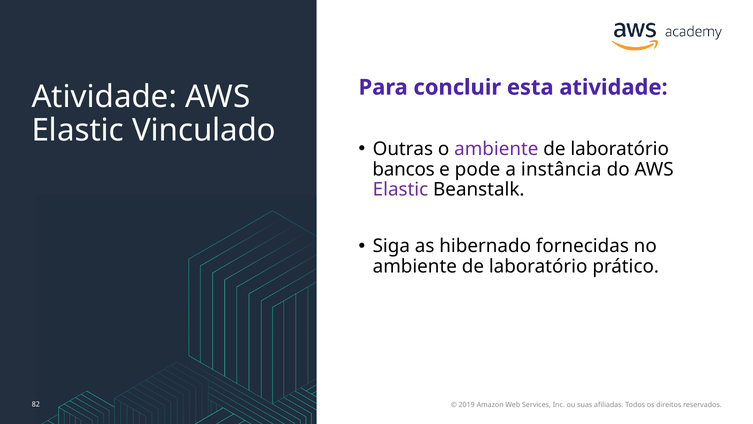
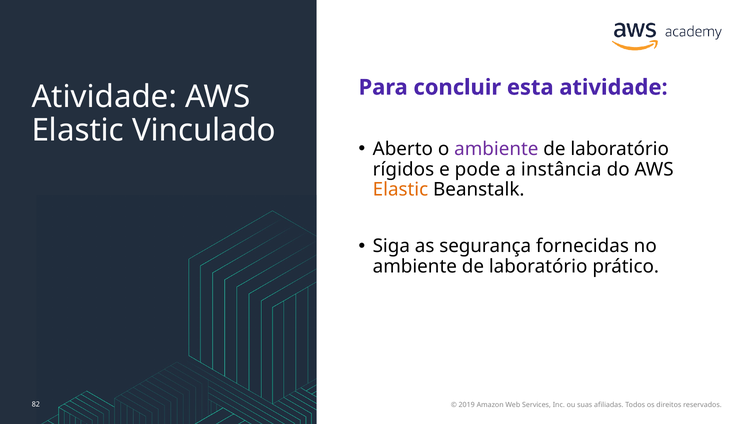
Outras: Outras -> Aberto
bancos: bancos -> rígidos
Elastic at (400, 189) colour: purple -> orange
hibernado: hibernado -> segurança
